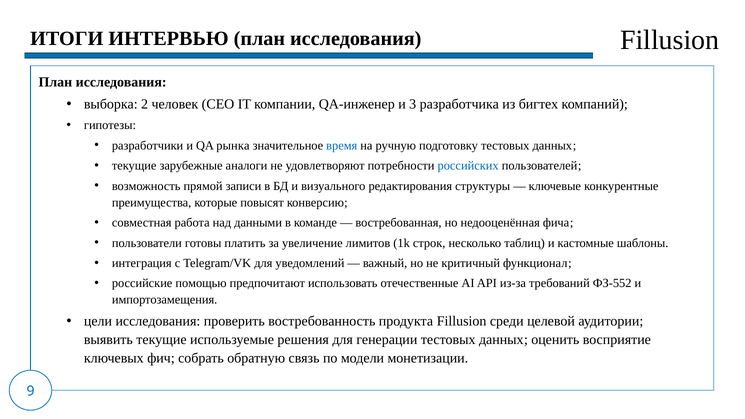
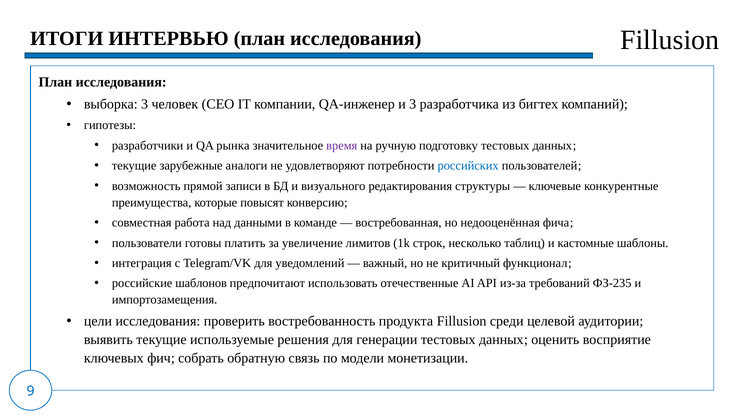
выборка 2: 2 -> 3
время colour: blue -> purple
помощью: помощью -> шаблонов
ФЗ-552: ФЗ-552 -> ФЗ-235
